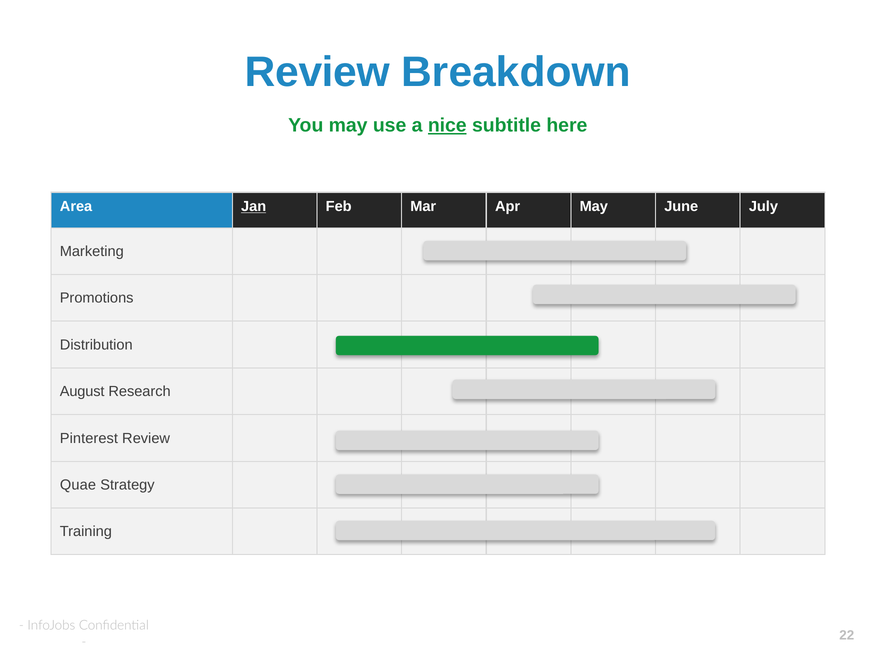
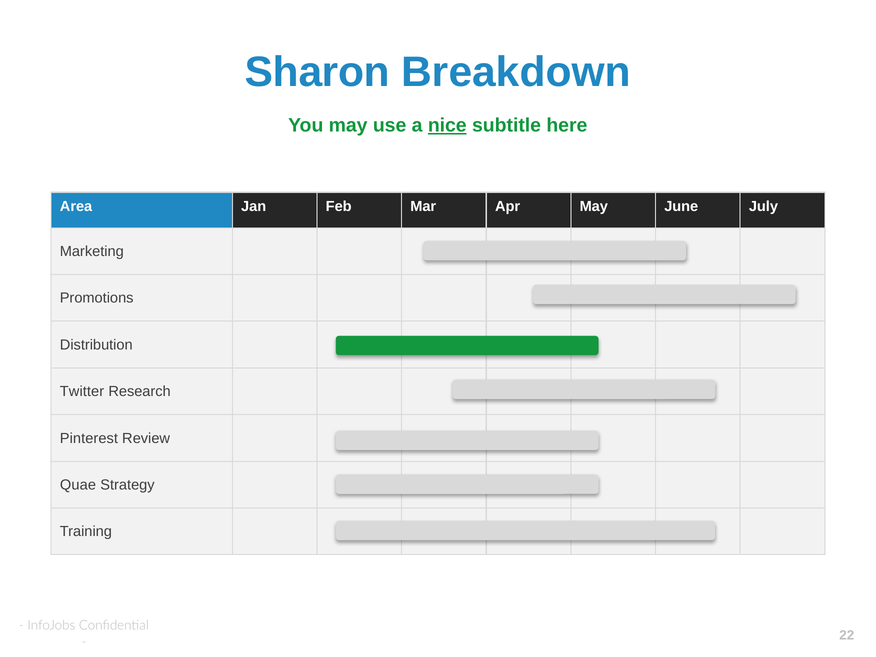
Review at (317, 72): Review -> Sharon
Jan underline: present -> none
August: August -> Twitter
